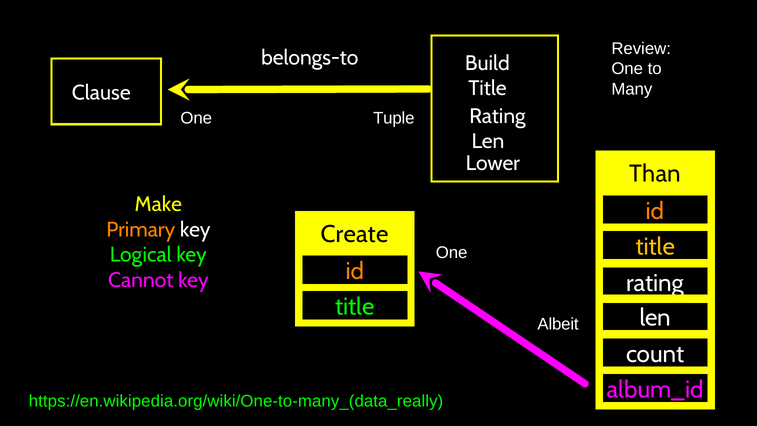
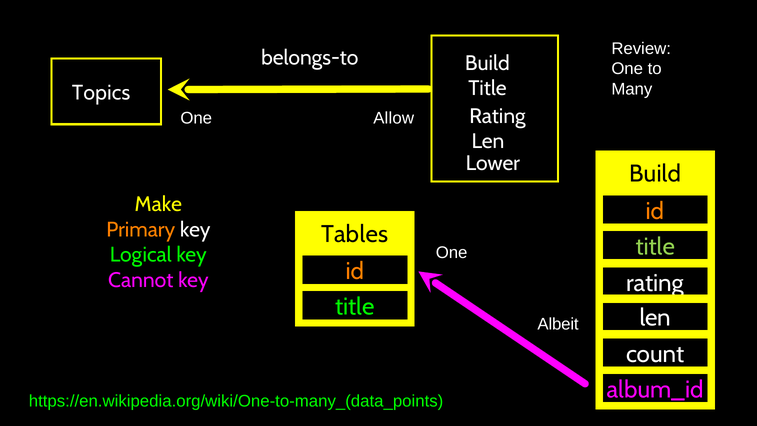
Clause: Clause -> Topics
Tuple: Tuple -> Allow
Than at (655, 174): Than -> Build
Create: Create -> Tables
title at (655, 247) colour: yellow -> light green
https://en.wikipedia.org/wiki/One-to-many_(data_really: https://en.wikipedia.org/wiki/One-to-many_(data_really -> https://en.wikipedia.org/wiki/One-to-many_(data_points
